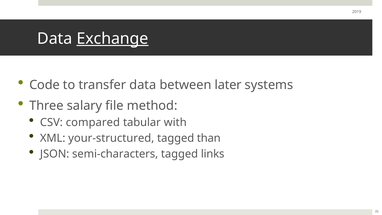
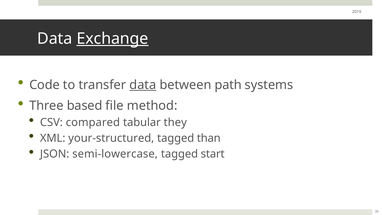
data at (143, 85) underline: none -> present
later: later -> path
salary: salary -> based
with: with -> they
semi-characters: semi-characters -> semi-lowercase
links: links -> start
